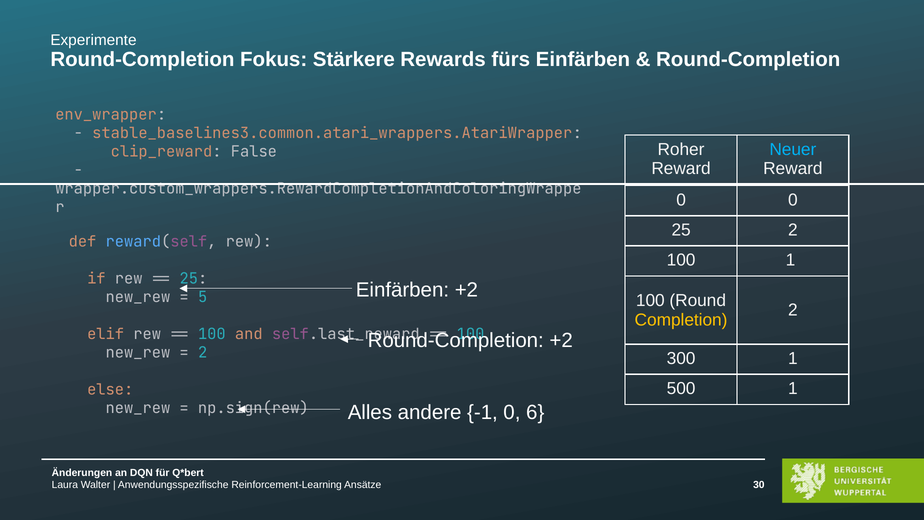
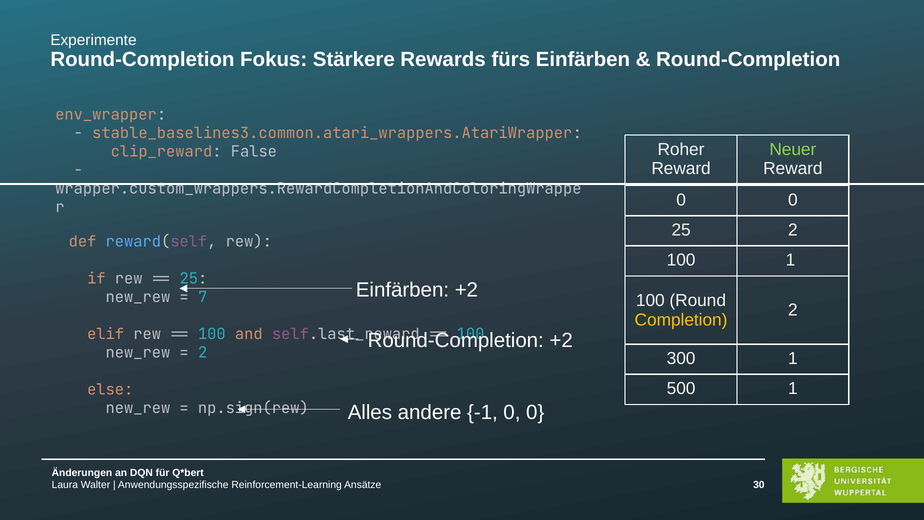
Neuer colour: light blue -> light green
5: 5 -> 7
-1 0 6: 6 -> 0
